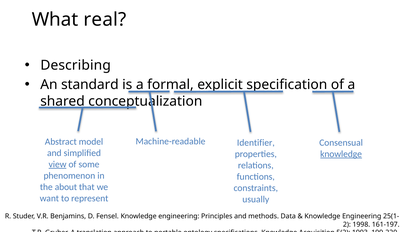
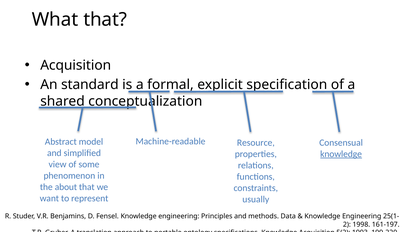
What real: real -> that
Describing at (76, 66): Describing -> Acquisition
Identifier: Identifier -> Resource
view underline: present -> none
